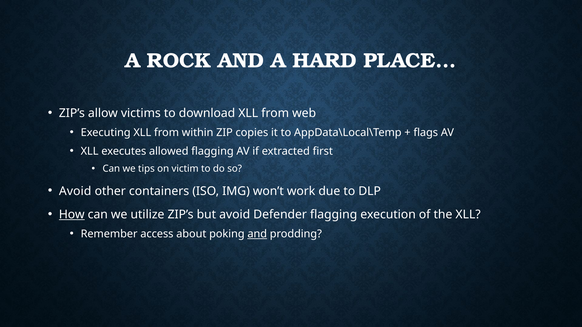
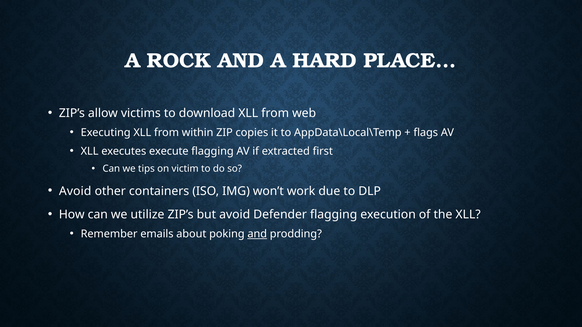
allowed: allowed -> execute
How underline: present -> none
access: access -> emails
